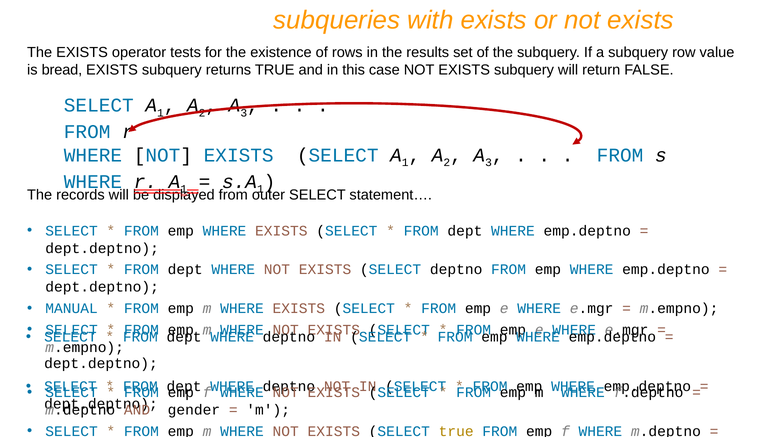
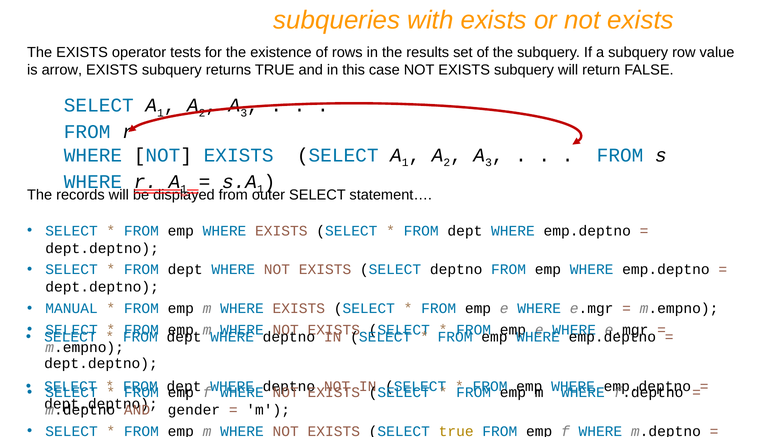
bread: bread -> arrow
